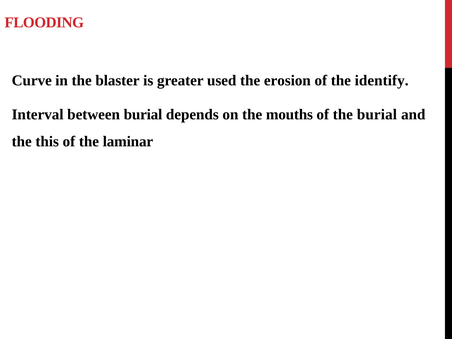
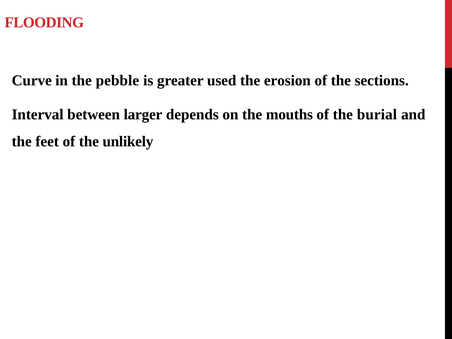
blaster: blaster -> pebble
identify: identify -> sections
between burial: burial -> larger
this: this -> feet
laminar: laminar -> unlikely
